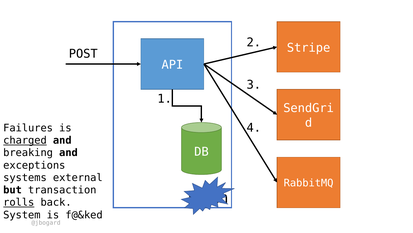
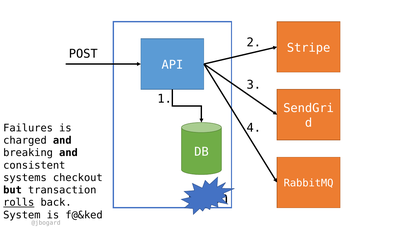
charged underline: present -> none
exceptions: exceptions -> consistent
external: external -> checkout
